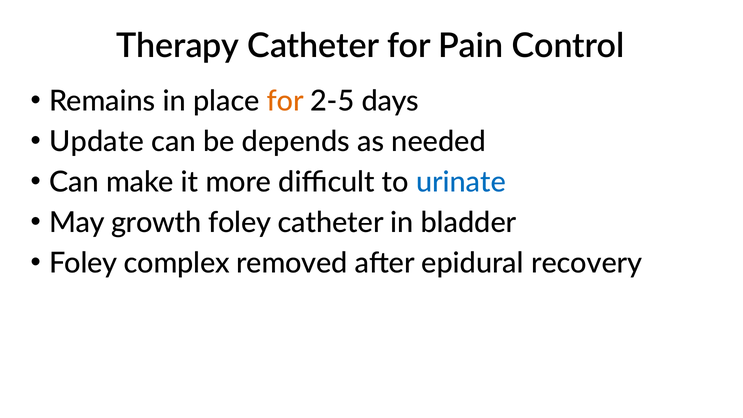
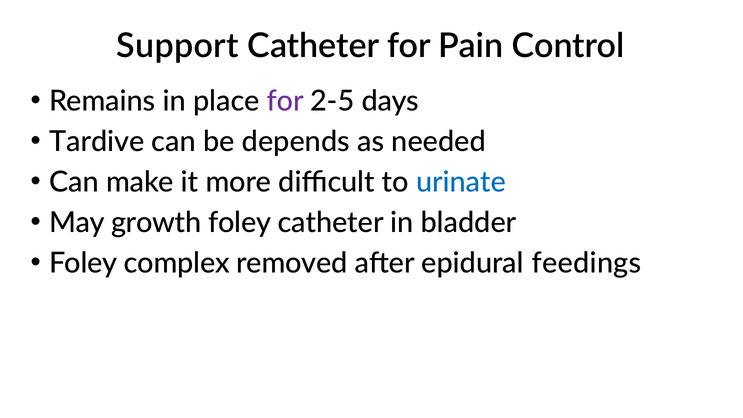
Therapy: Therapy -> Support
for at (285, 101) colour: orange -> purple
Update: Update -> Tardive
recovery: recovery -> feedings
